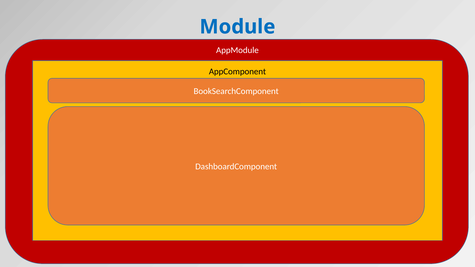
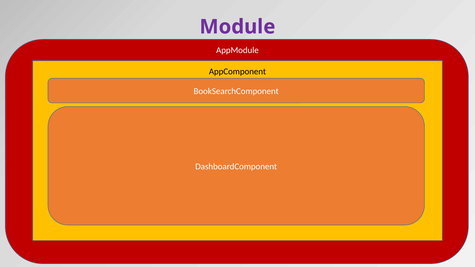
Module at (237, 27) colour: blue -> purple
